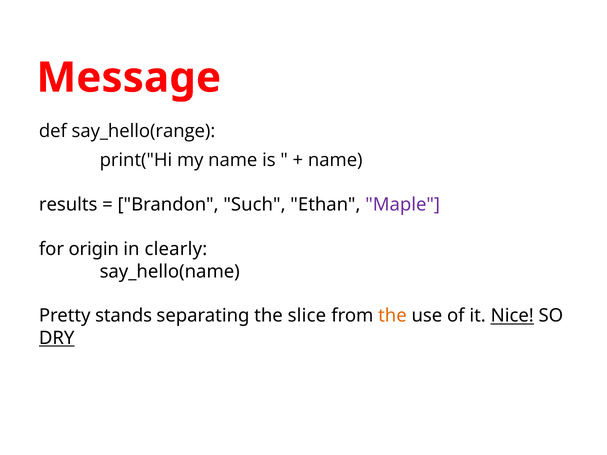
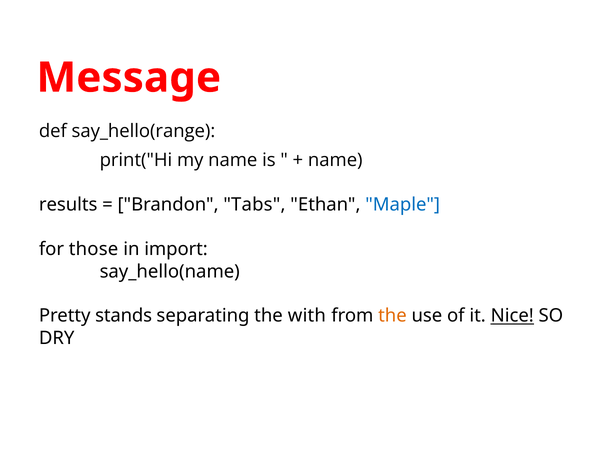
Such: Such -> Tabs
Maple colour: purple -> blue
origin: origin -> those
clearly: clearly -> import
slice: slice -> with
DRY underline: present -> none
